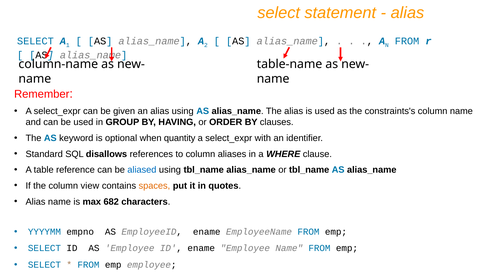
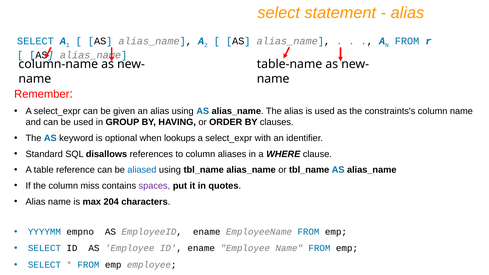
quantity: quantity -> lookups
view: view -> miss
spaces colour: orange -> purple
682: 682 -> 204
